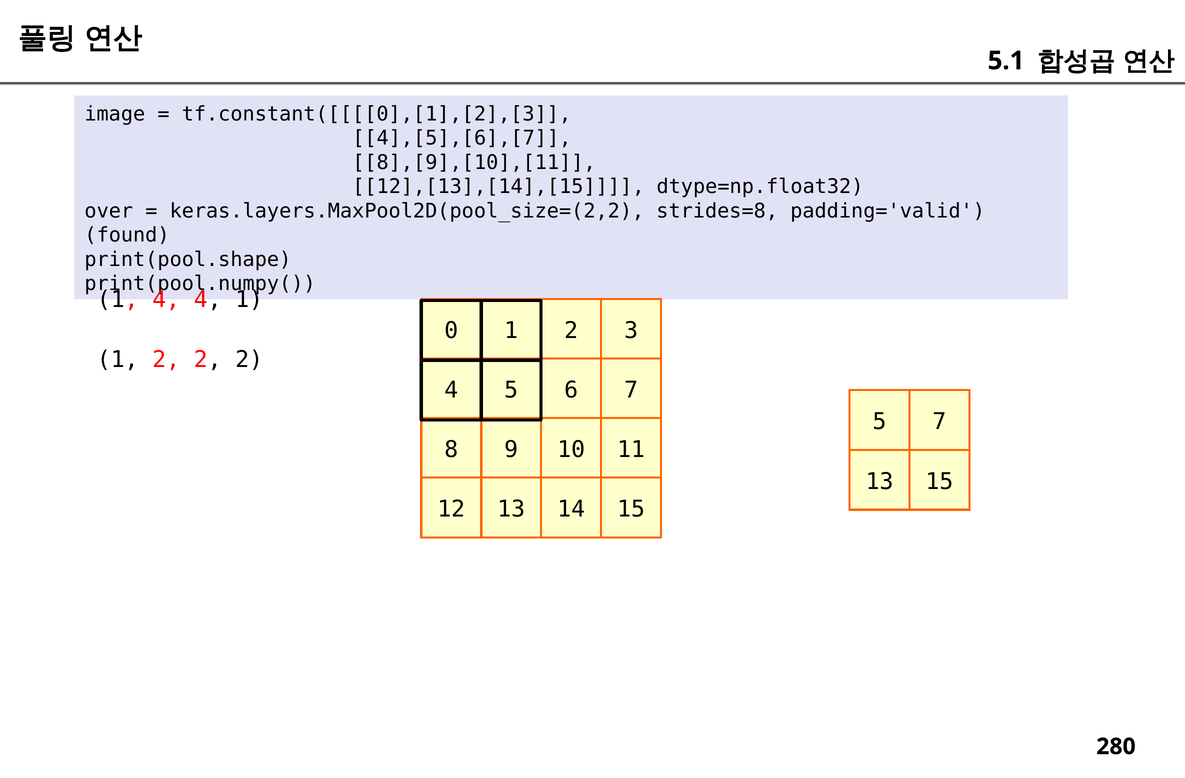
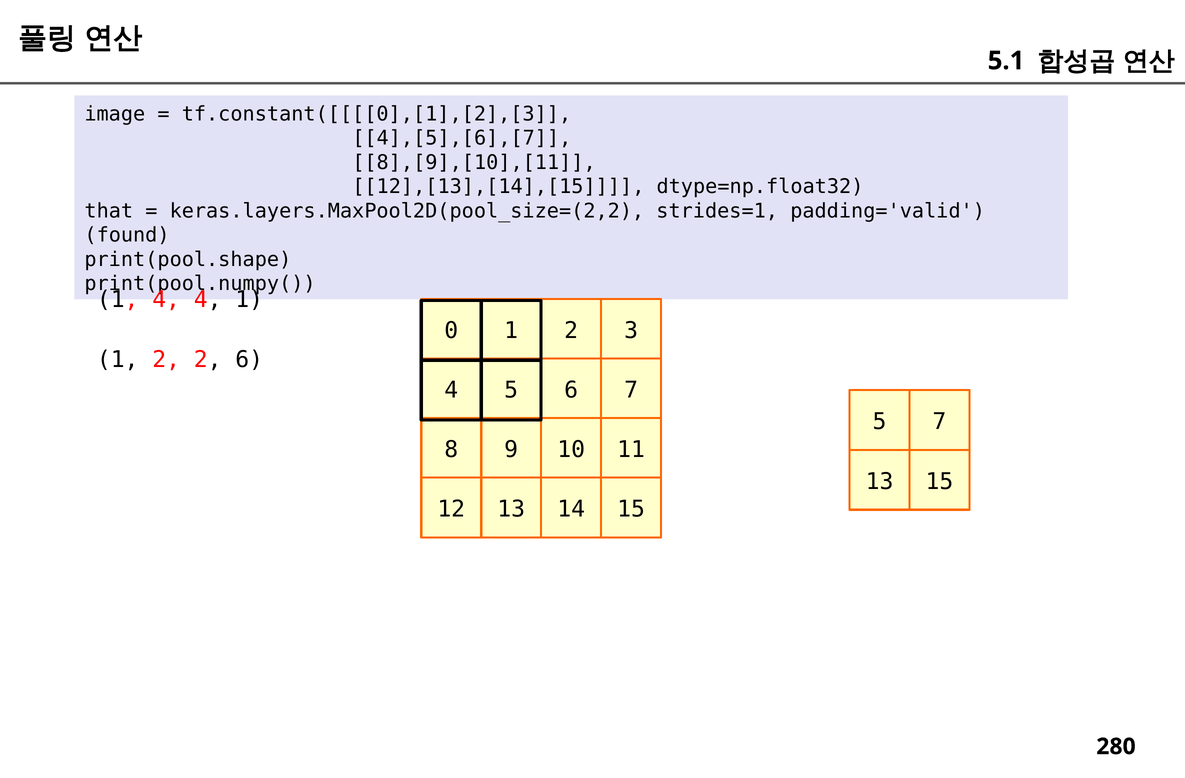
over: over -> that
strides=8: strides=8 -> strides=1
2 2 2: 2 -> 6
